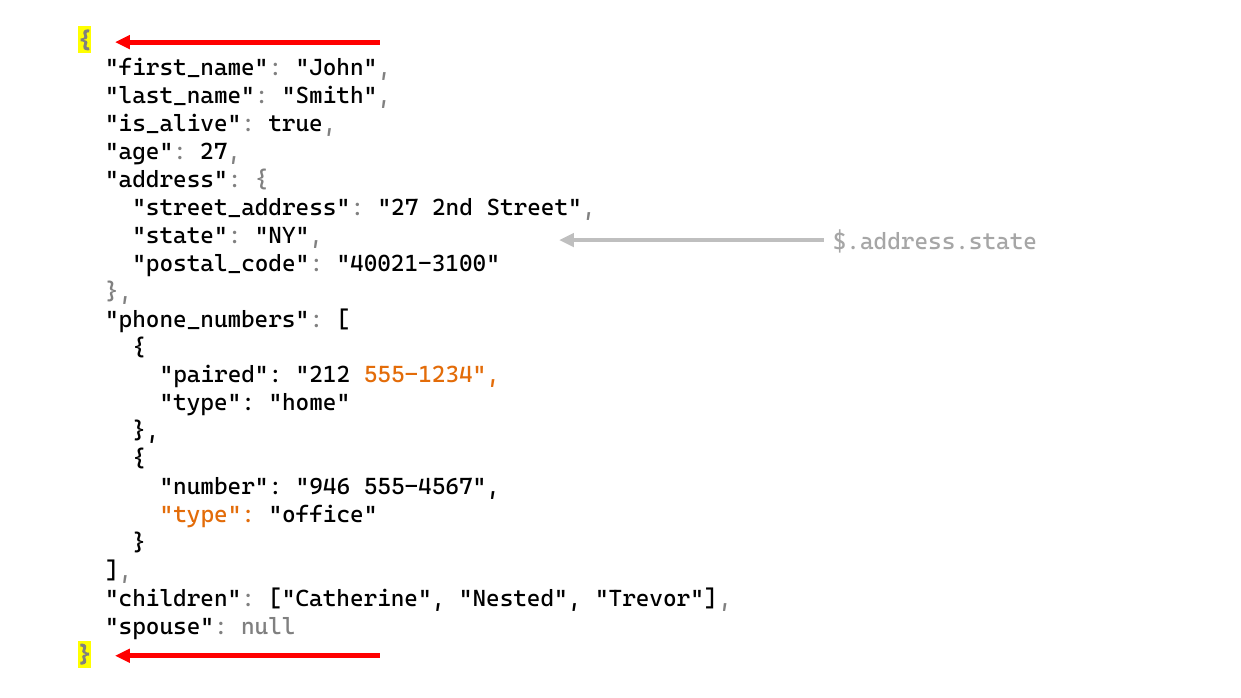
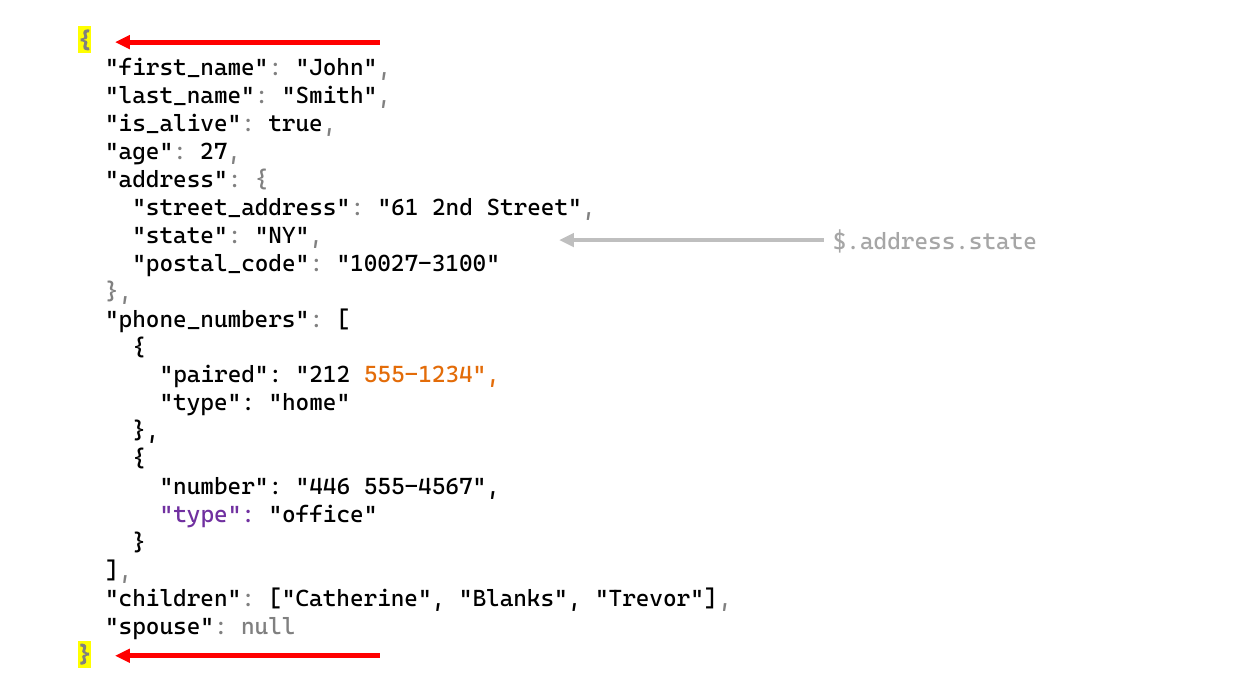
street_address 27: 27 -> 61
40021-3100: 40021-3100 -> 10027-3100
946: 946 -> 446
type at (207, 515) colour: orange -> purple
Nested: Nested -> Blanks
